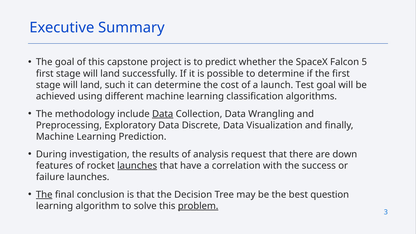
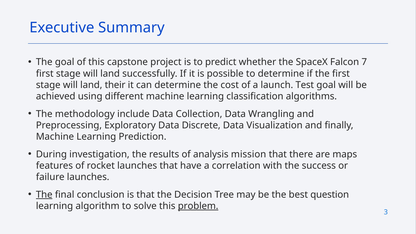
5: 5 -> 7
such: such -> their
Data at (163, 114) underline: present -> none
request: request -> mission
down: down -> maps
launches at (137, 166) underline: present -> none
